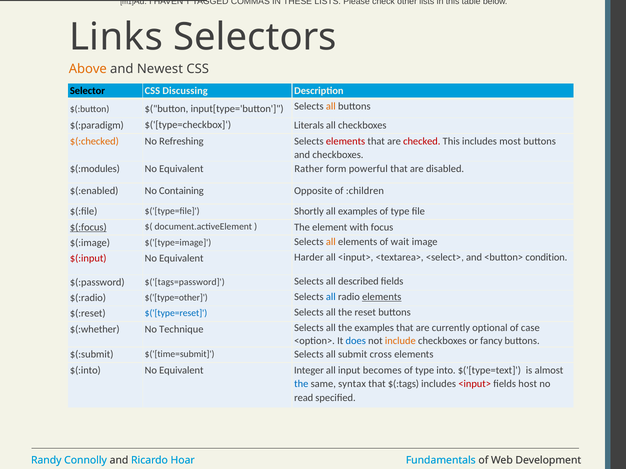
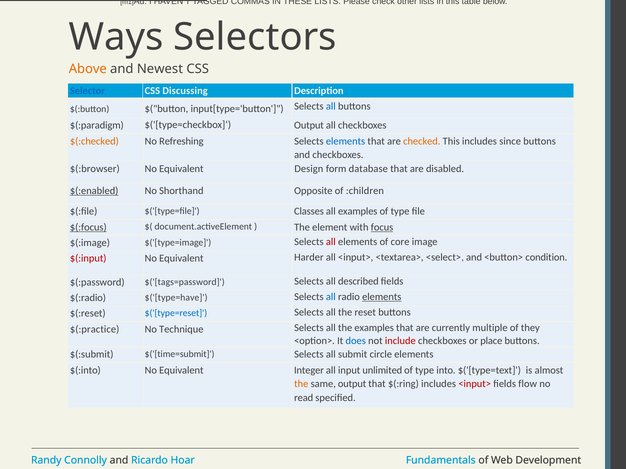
Links: Links -> Ways
Selector colour: black -> blue
all at (331, 107) colour: orange -> blue
$('[type=checkbox]‘ Literals: Literals -> Output
elements at (346, 141) colour: red -> blue
checked colour: red -> orange
most: most -> since
$(:modules: $(:modules -> $(:browser
Rather: Rather -> Design
powerful: powerful -> database
$(:enabled underline: none -> present
Containing: Containing -> Shorthand
Shortly: Shortly -> Classes
focus underline: none -> present
all at (331, 242) colour: orange -> red
wait: wait -> core
$('[type=other: $('[type=other -> $('[type=have
$(:whether: $(:whether -> $(:practice
optional: optional -> multiple
case: case -> they
include colour: orange -> red
fancy: fancy -> place
cross: cross -> circle
becomes: becomes -> unlimited
the at (301, 384) colour: blue -> orange
same syntax: syntax -> output
$(:tags: $(:tags -> $(:ring
host: host -> flow
